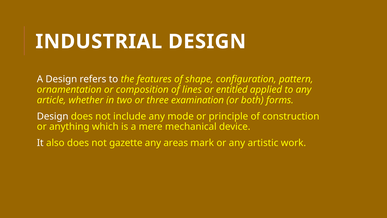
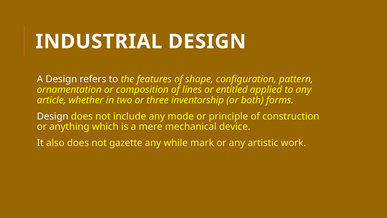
examination: examination -> inventorship
areas: areas -> while
